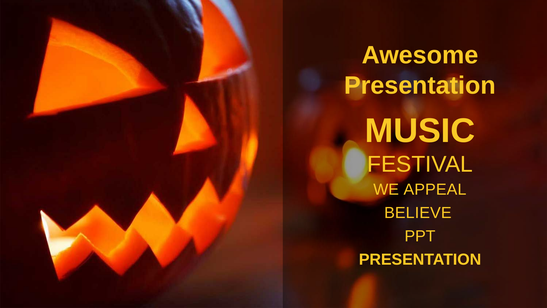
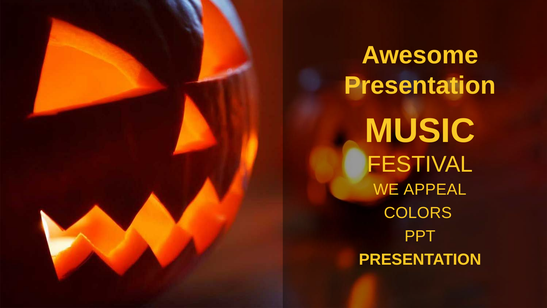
BELIEVE: BELIEVE -> COLORS
